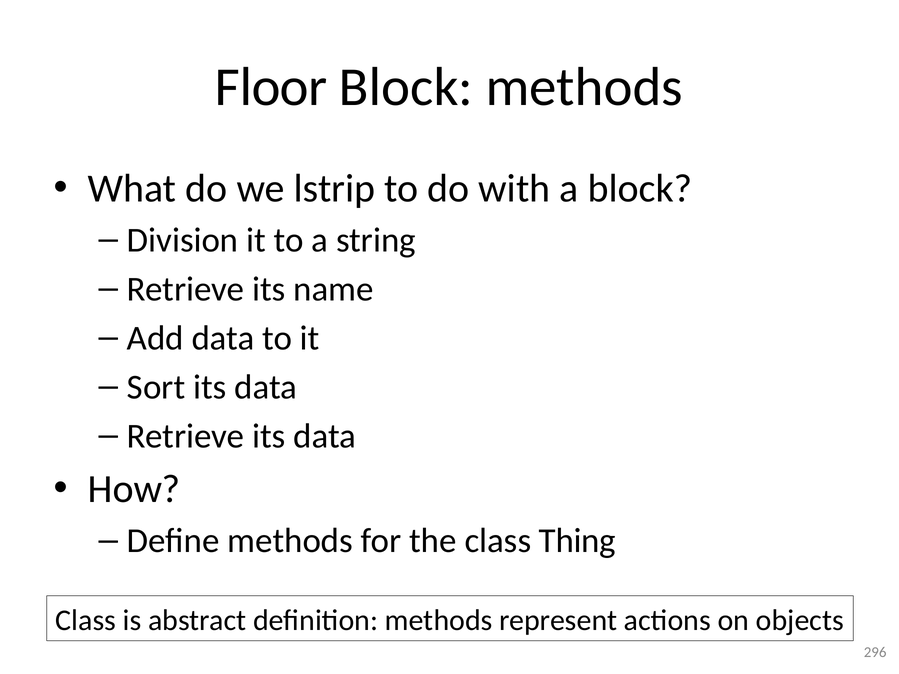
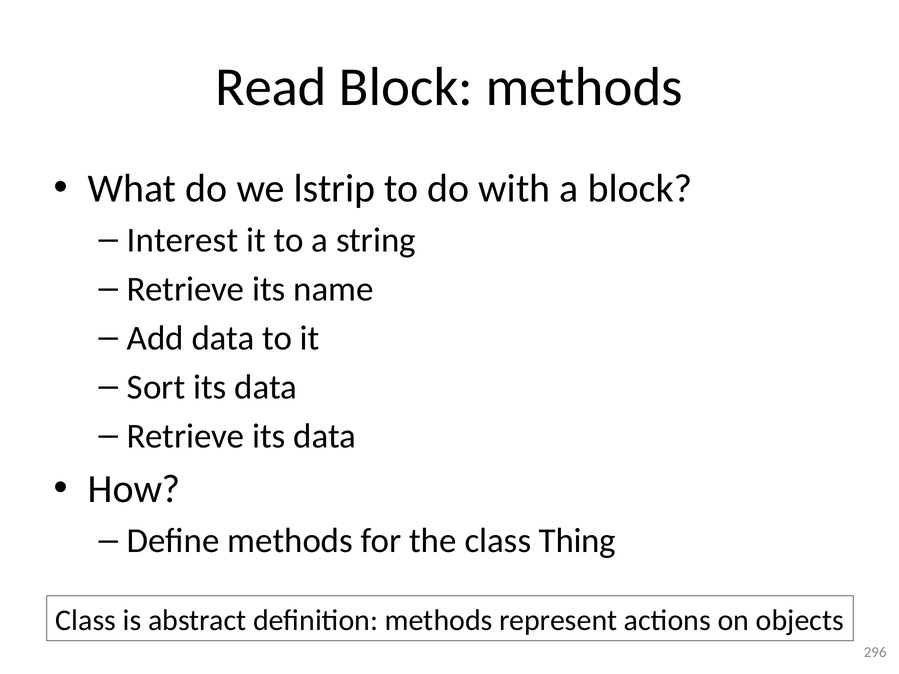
Floor: Floor -> Read
Division: Division -> Interest
